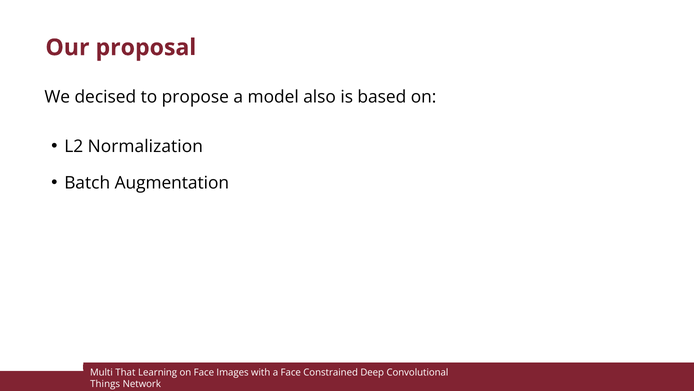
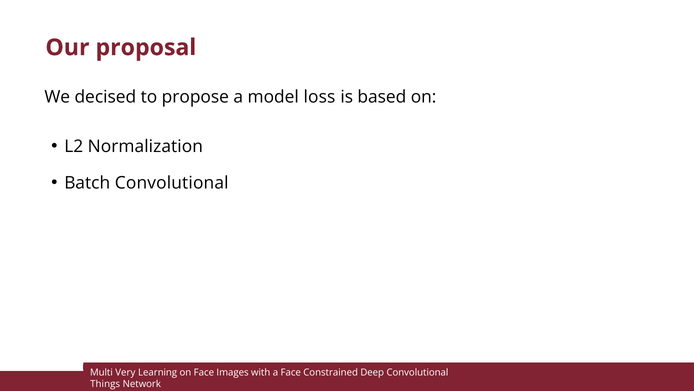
also: also -> loss
Batch Augmentation: Augmentation -> Convolutional
That: That -> Very
